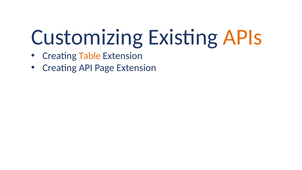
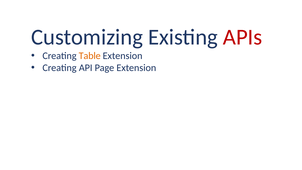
APIs colour: orange -> red
